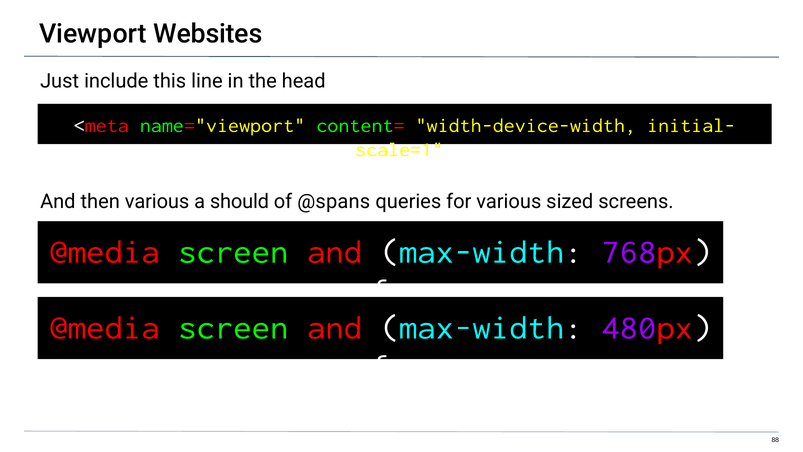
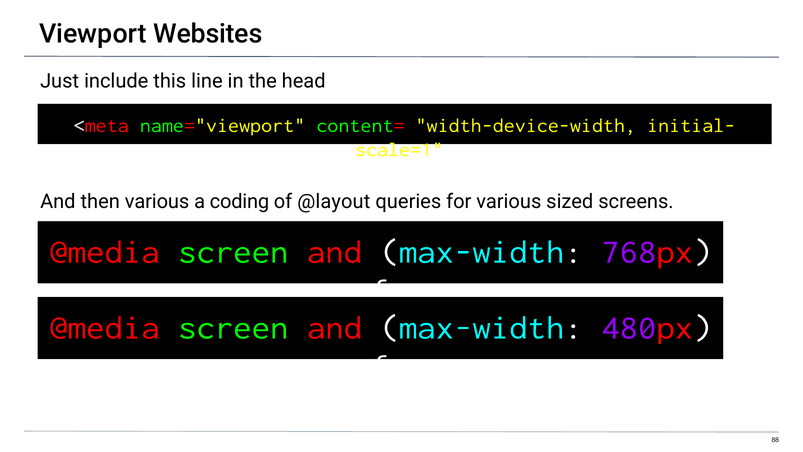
should: should -> coding
@spans: @spans -> @layout
